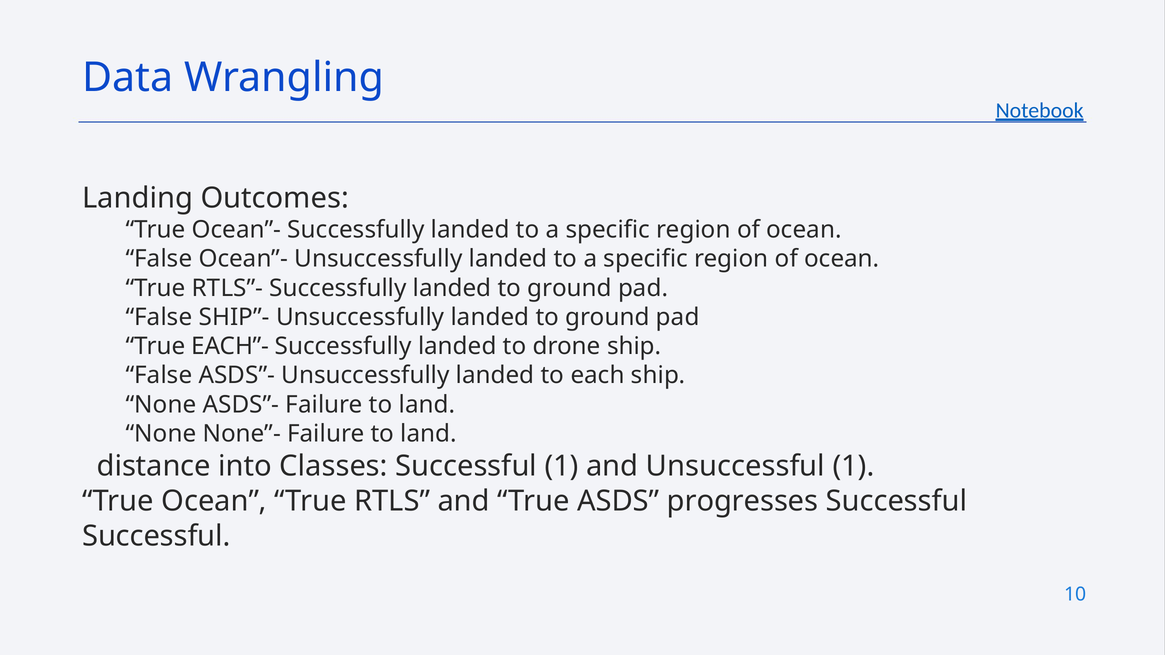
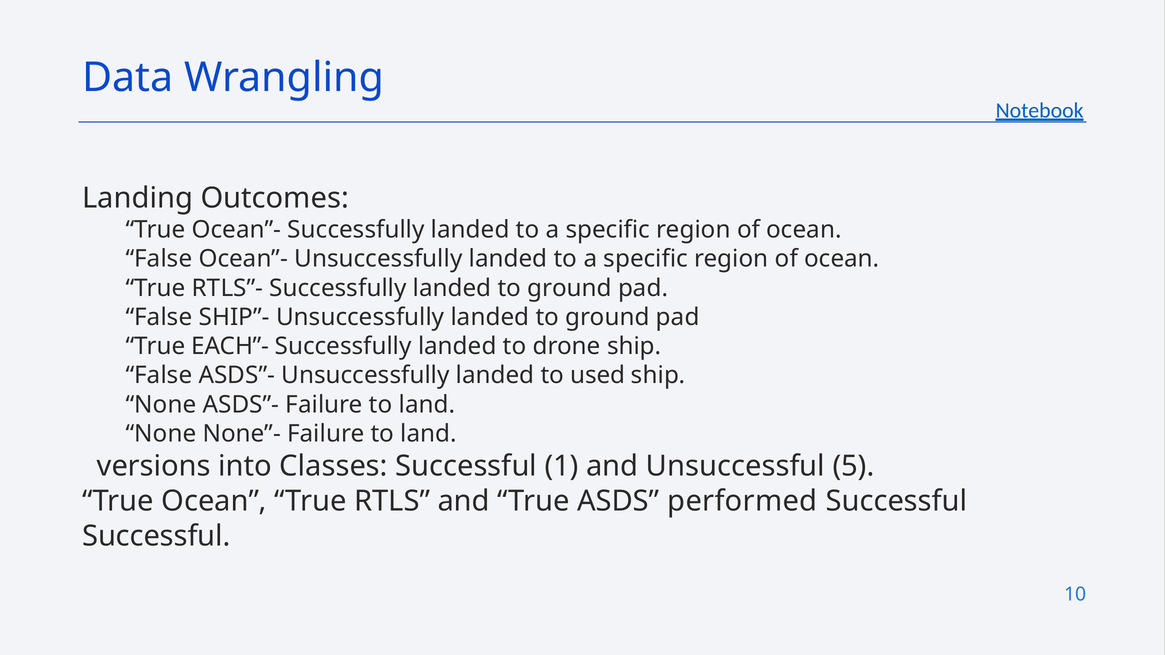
each: each -> used
distance: distance -> versions
Unsuccessful 1: 1 -> 5
progresses: progresses -> performed
